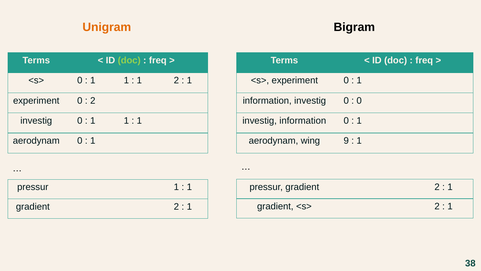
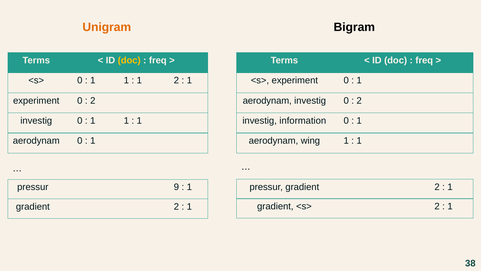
doc at (129, 60) colour: light green -> yellow
information at (267, 100): information -> aerodynam
0 at (359, 100): 0 -> 2
wing 9: 9 -> 1
pressur 1: 1 -> 9
